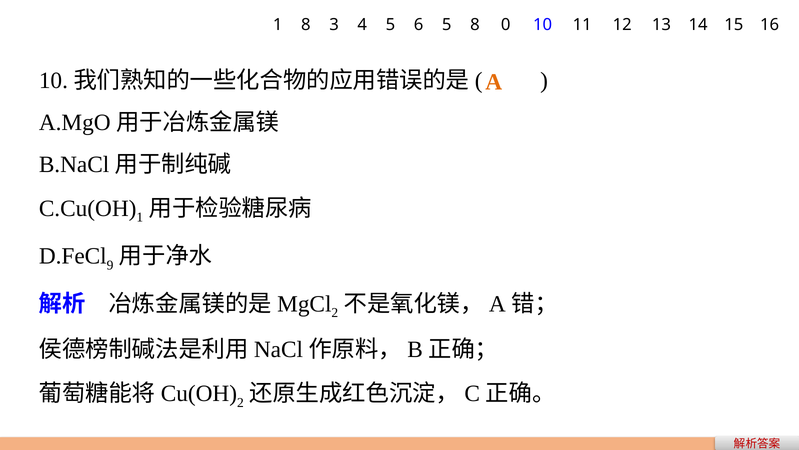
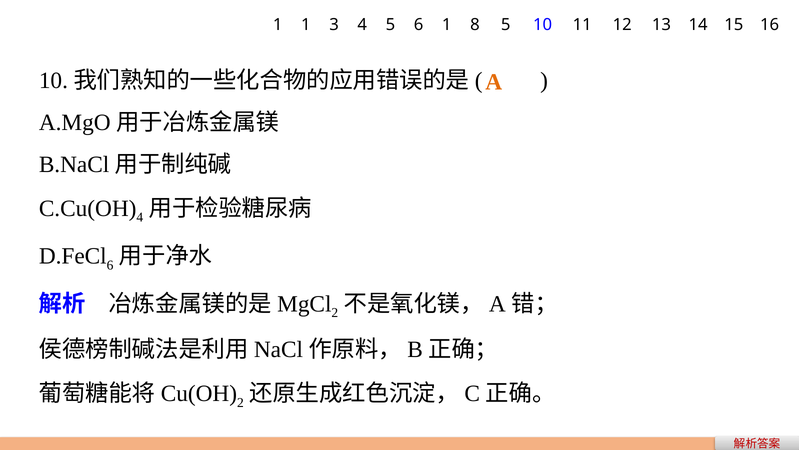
1 8: 8 -> 1
6 5: 5 -> 1
8 0: 0 -> 5
1 at (140, 217): 1 -> 4
9 at (110, 265): 9 -> 6
